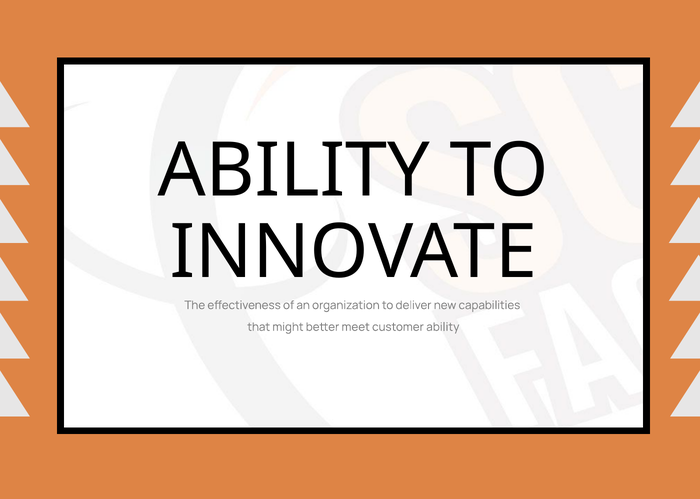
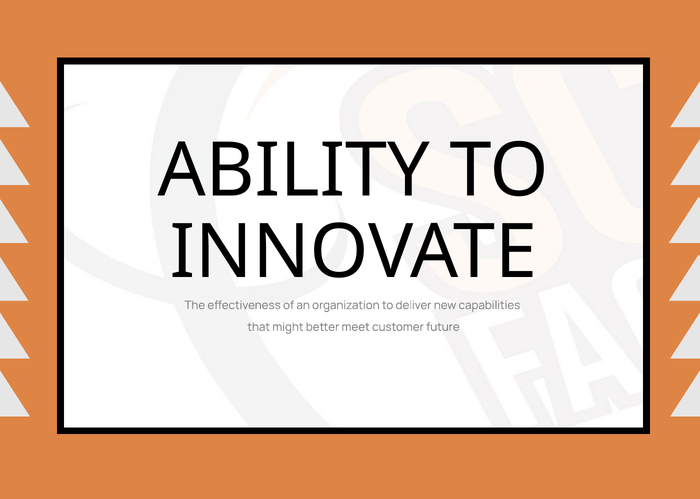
customer ability: ability -> future
